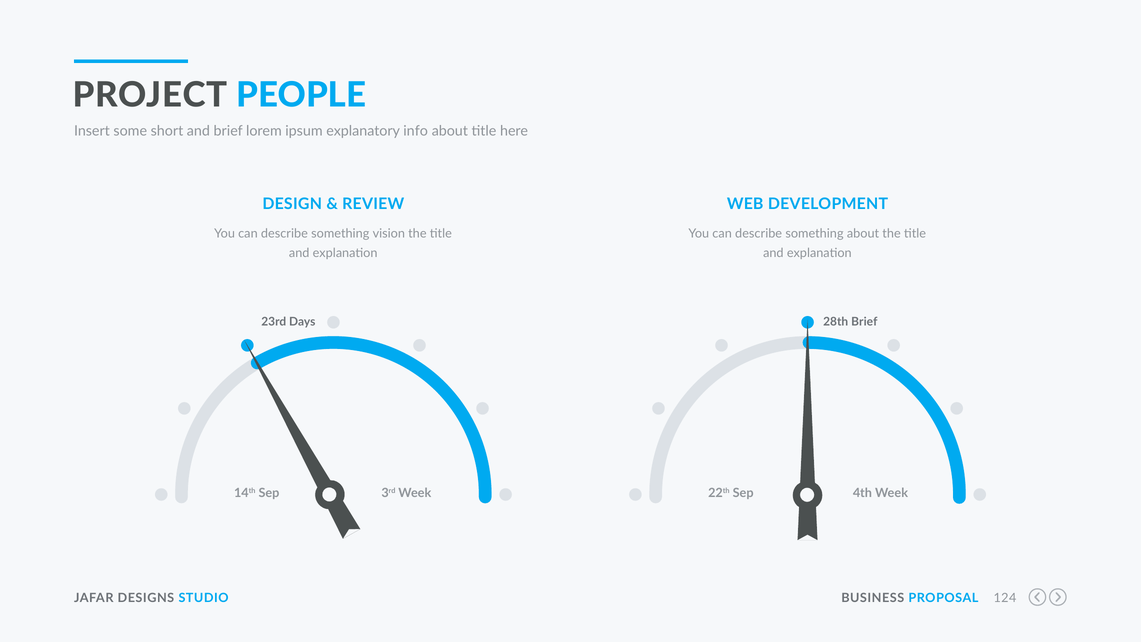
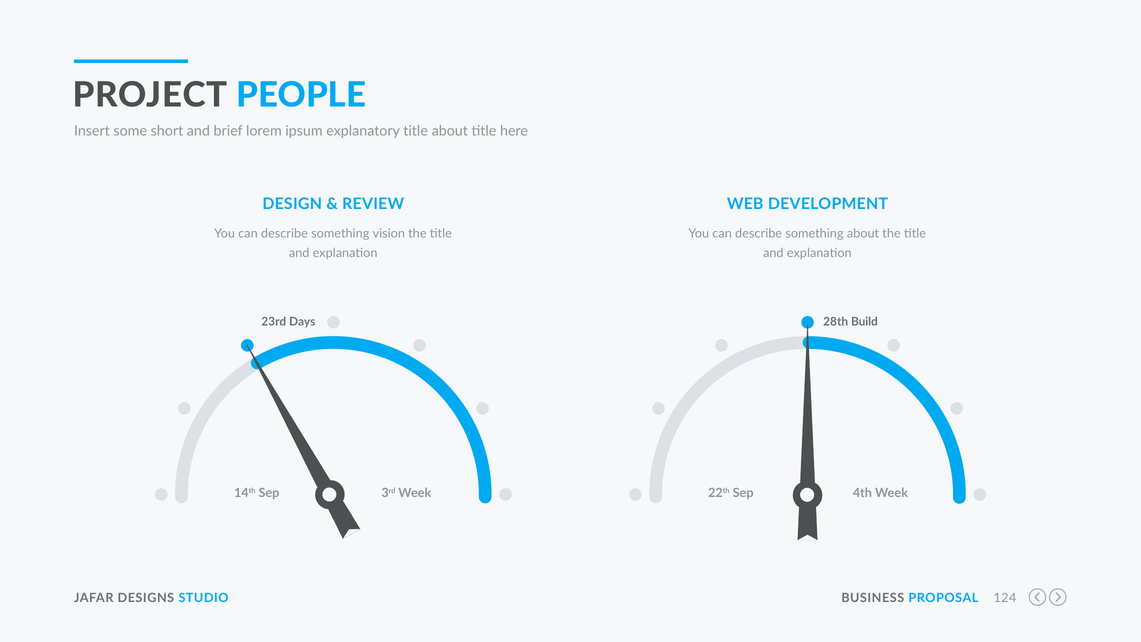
explanatory info: info -> title
28th Brief: Brief -> Build
